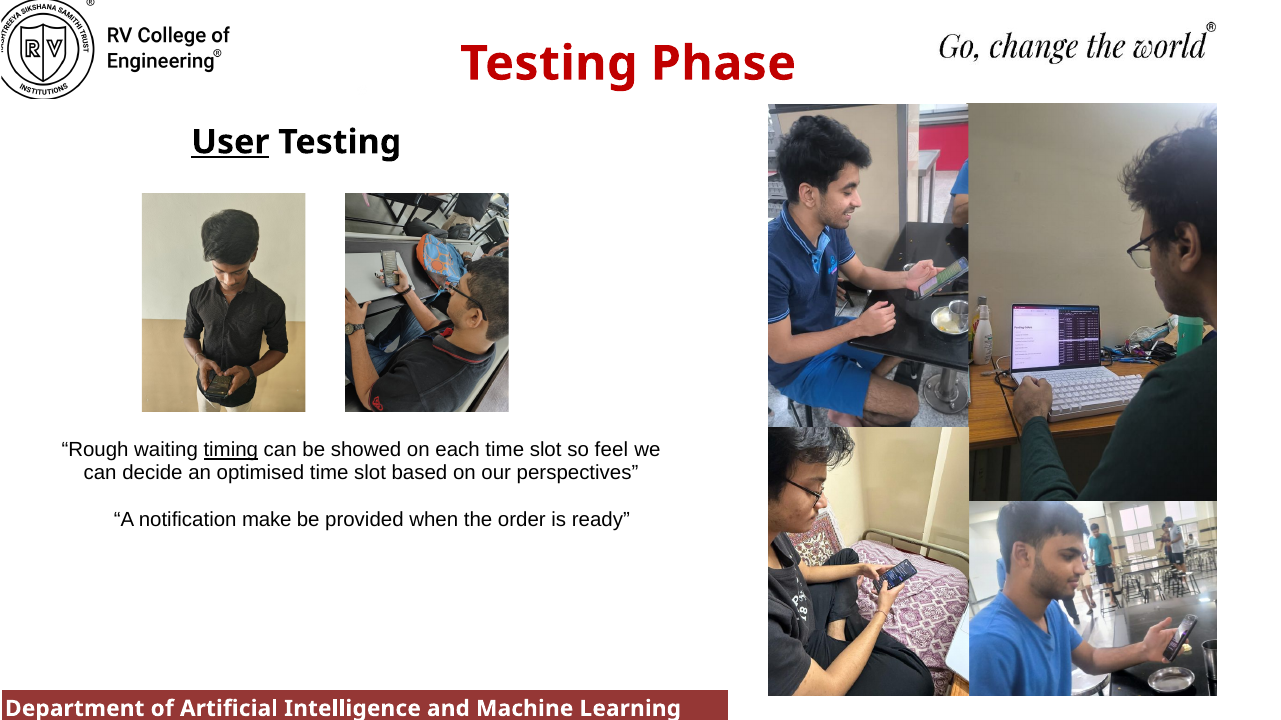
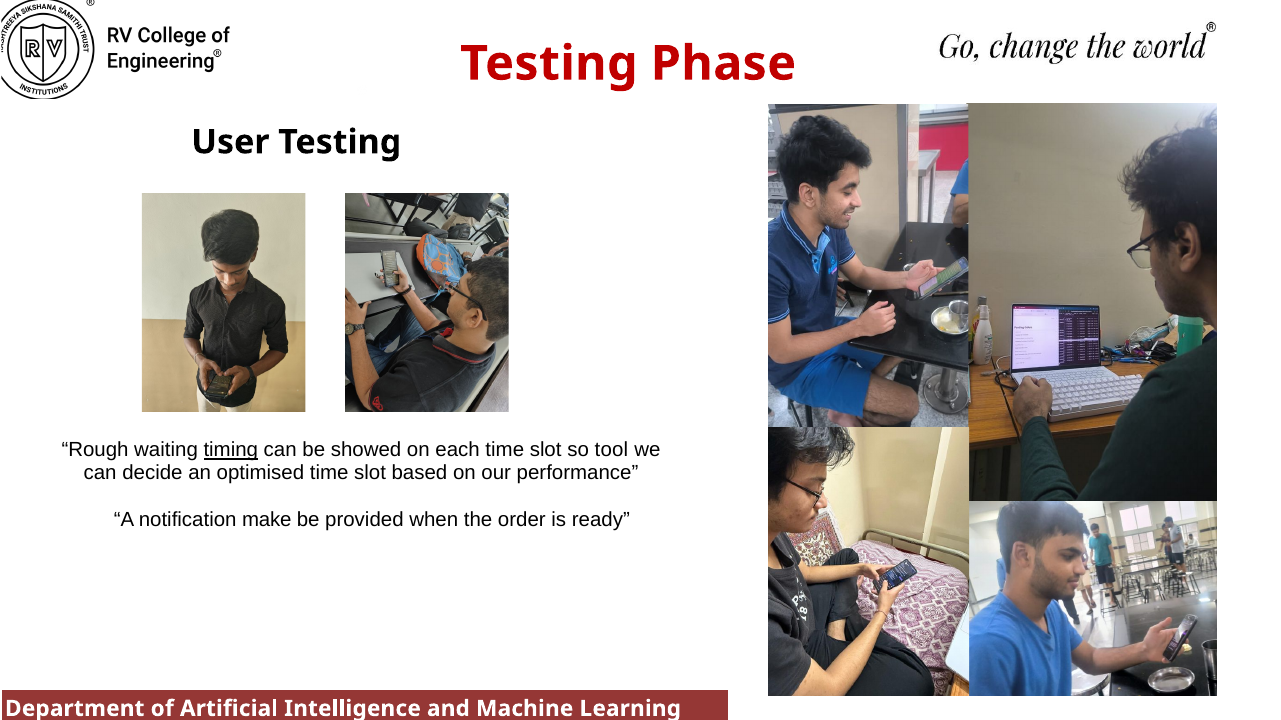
User underline: present -> none
feel: feel -> tool
perspectives: perspectives -> performance
